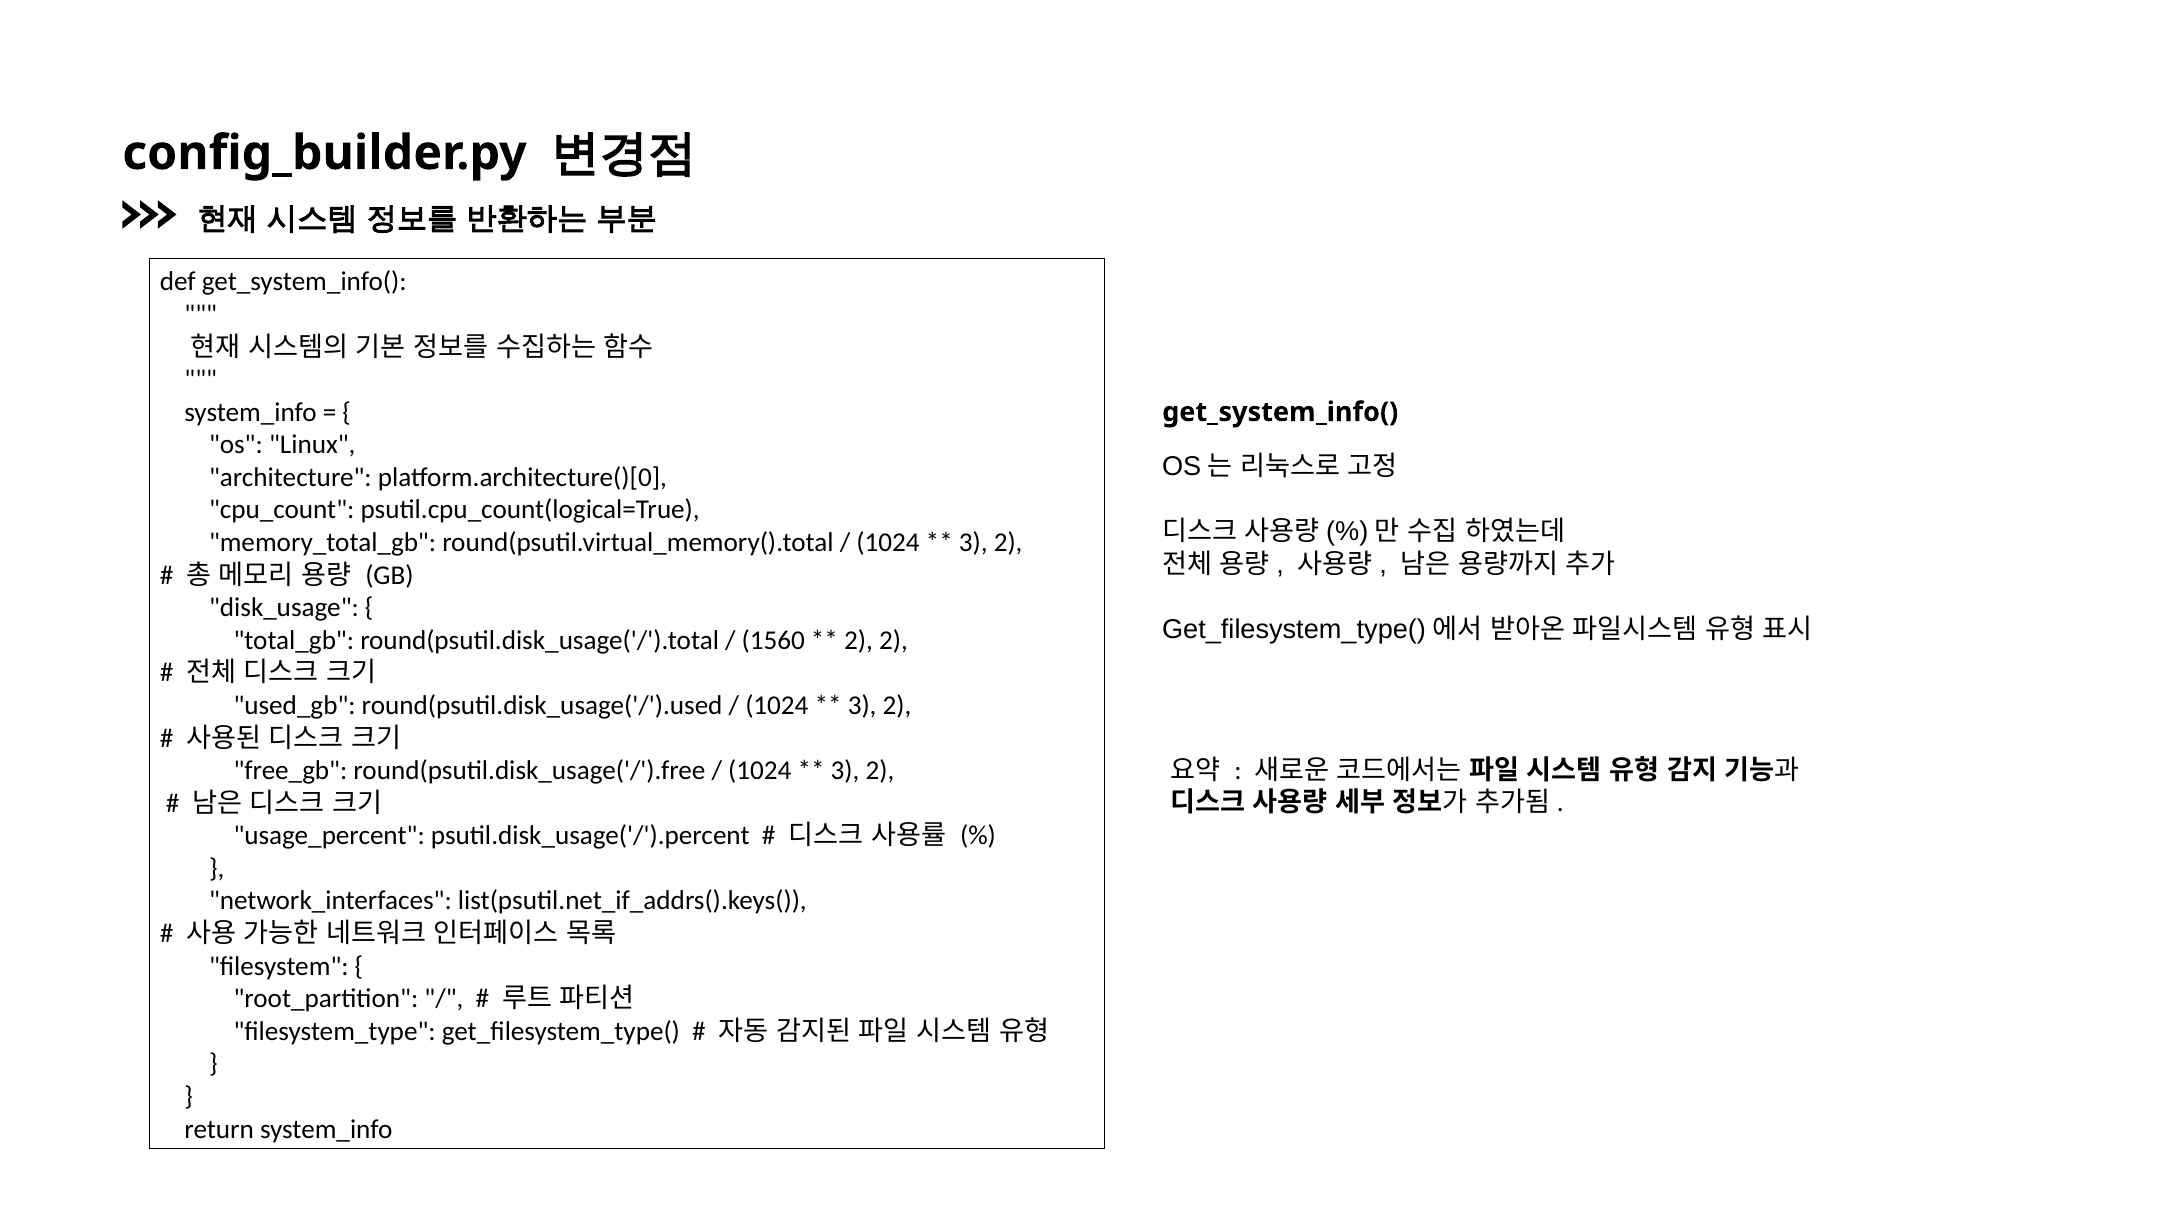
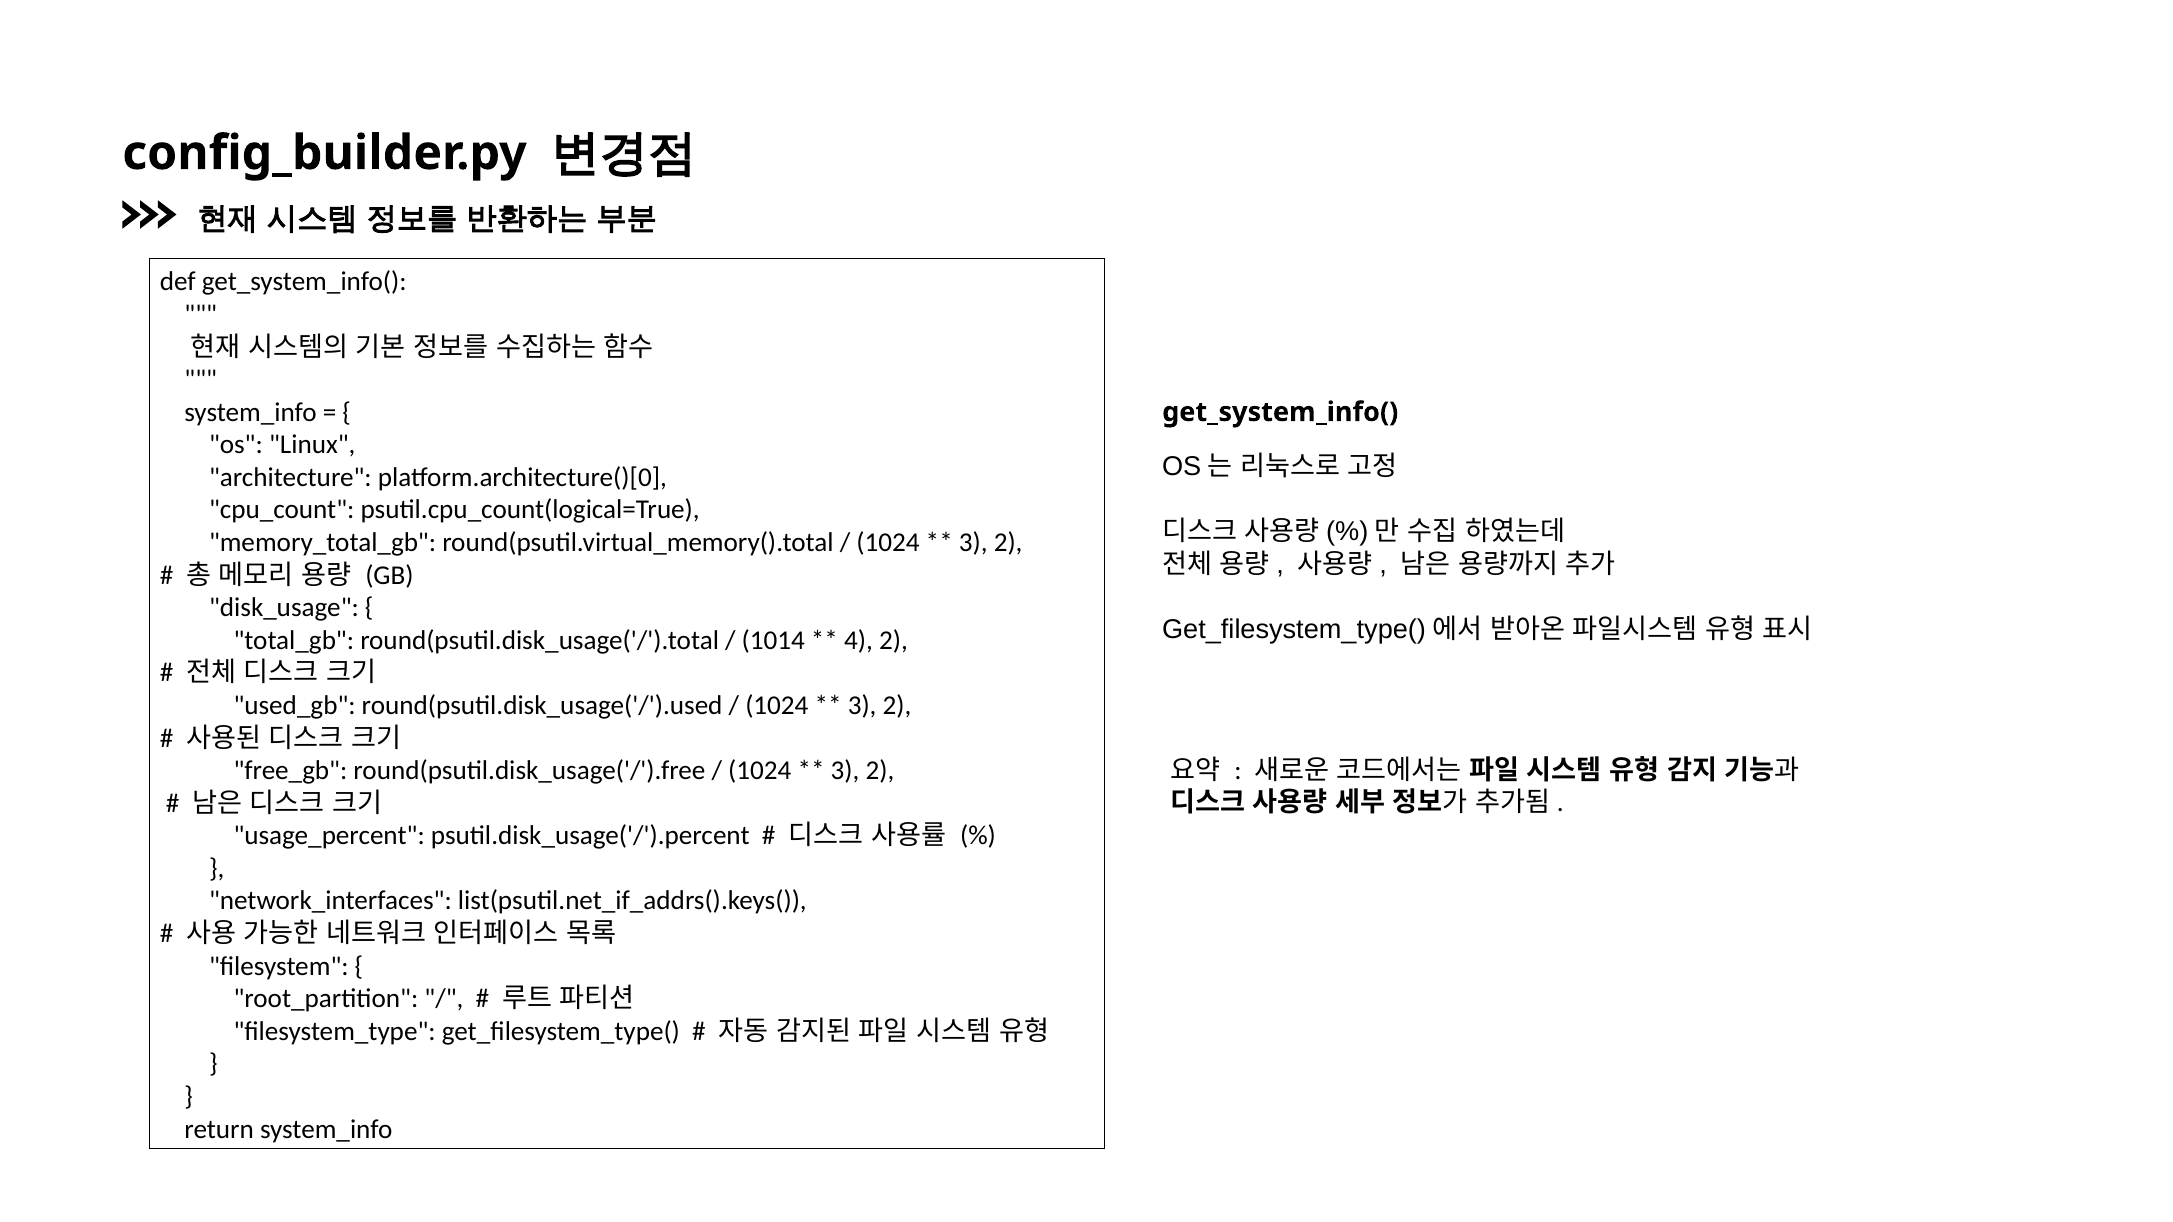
1560: 1560 -> 1014
2 at (859, 640): 2 -> 4
